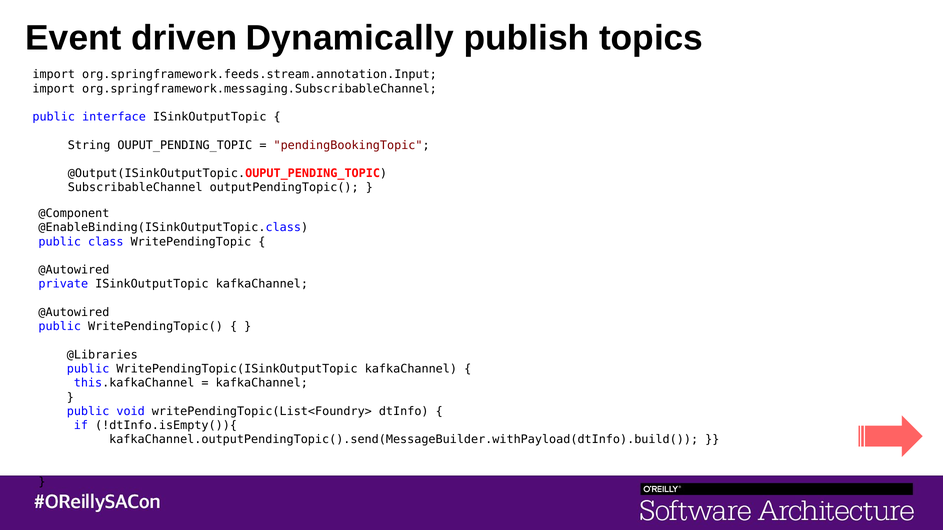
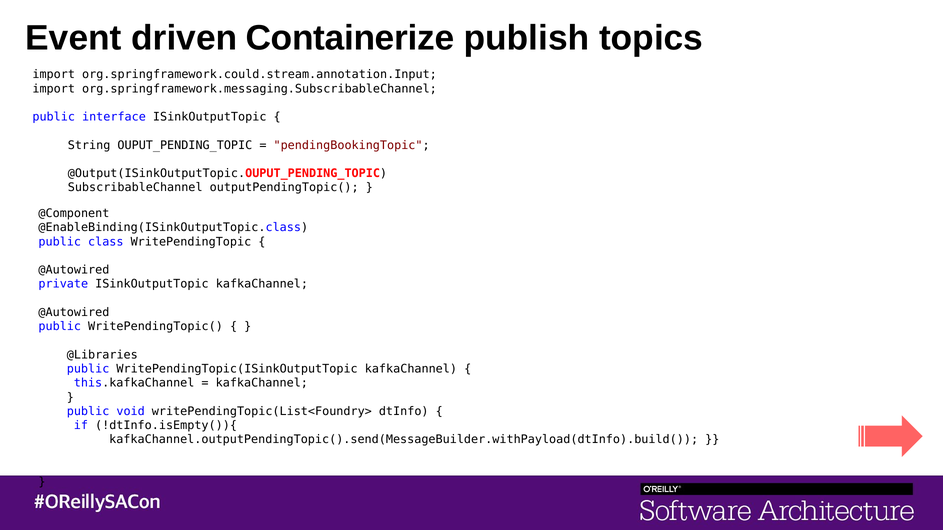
Dynamically: Dynamically -> Containerize
org.springframework.feeds.stream.annotation.Input: org.springframework.feeds.stream.annotation.Input -> org.springframework.could.stream.annotation.Input
